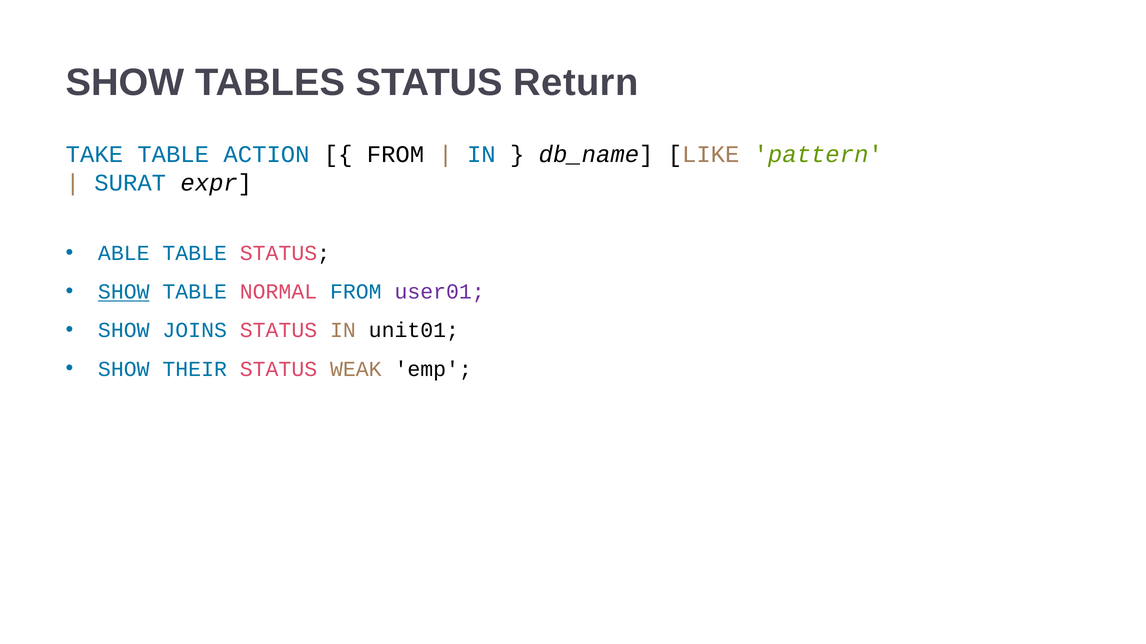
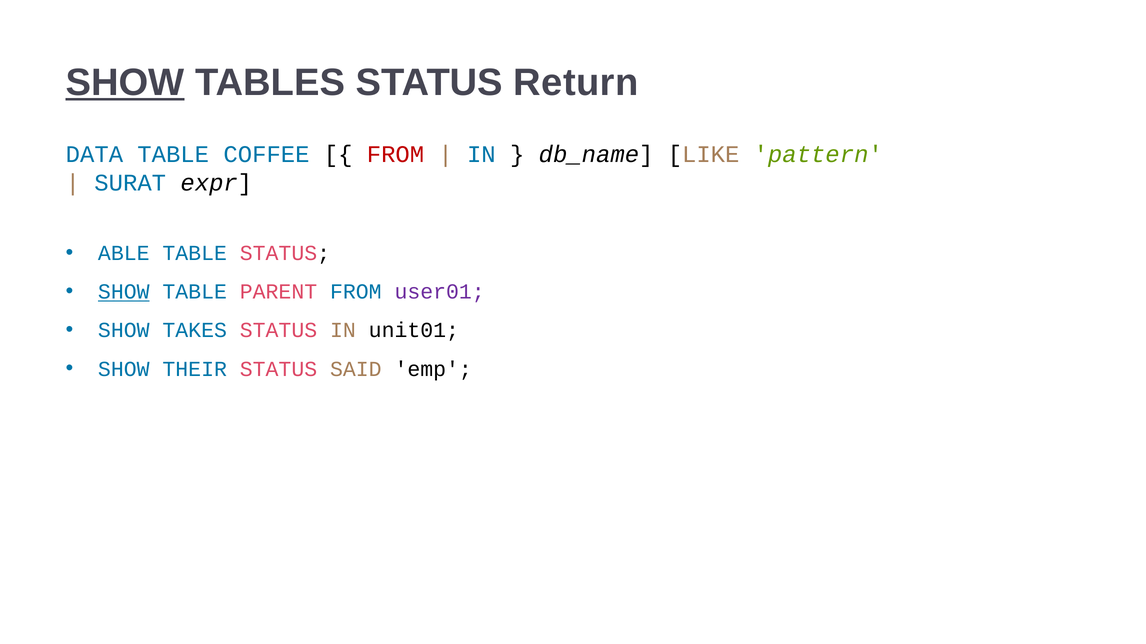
SHOW at (125, 83) underline: none -> present
TAKE: TAKE -> DATA
ACTION: ACTION -> COFFEE
FROM at (395, 154) colour: black -> red
NORMAL: NORMAL -> PARENT
JOINS: JOINS -> TAKES
WEAK: WEAK -> SAID
